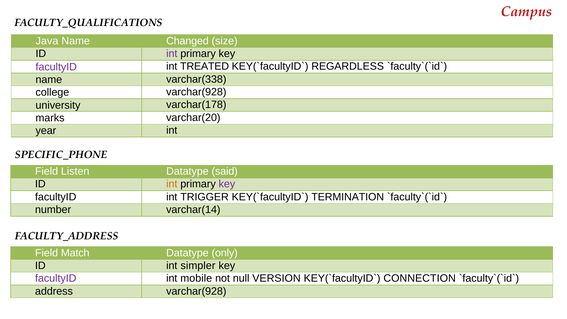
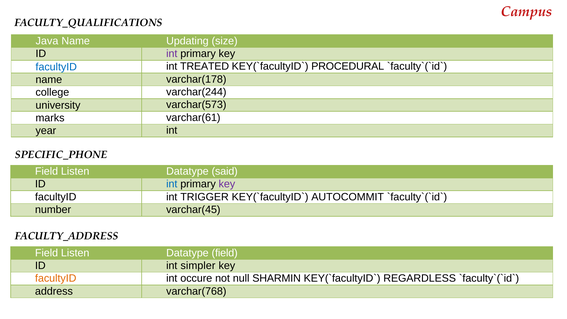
Changed: Changed -> Updating
facultyID at (56, 67) colour: purple -> blue
REGARDLESS: REGARDLESS -> PROCEDURAL
varchar(338: varchar(338 -> varchar(178
college varchar(928: varchar(928 -> varchar(244
varchar(178: varchar(178 -> varchar(573
varchar(20: varchar(20 -> varchar(61
int at (172, 184) colour: orange -> blue
TERMINATION: TERMINATION -> AUTOCOMMIT
varchar(14: varchar(14 -> varchar(45
Match at (75, 253): Match -> Listen
Datatype only: only -> field
facultyID at (56, 278) colour: purple -> orange
mobile: mobile -> occure
VERSION: VERSION -> SHARMIN
CONNECTION: CONNECTION -> REGARDLESS
address varchar(928: varchar(928 -> varchar(768
